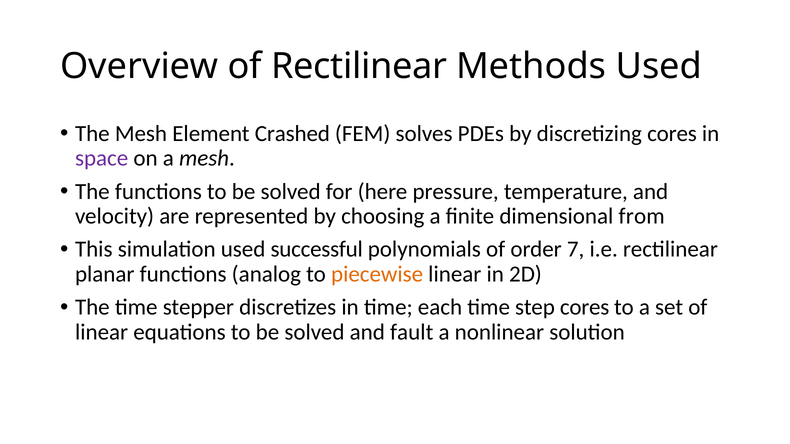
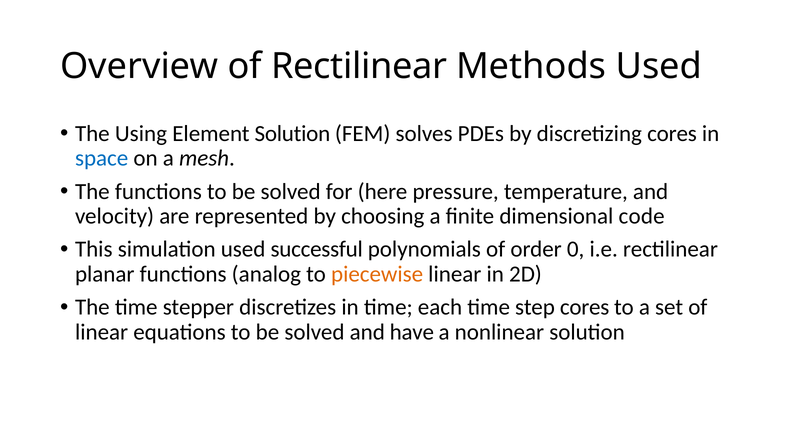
The Mesh: Mesh -> Using
Element Crashed: Crashed -> Solution
space colour: purple -> blue
from: from -> code
7: 7 -> 0
fault: fault -> have
